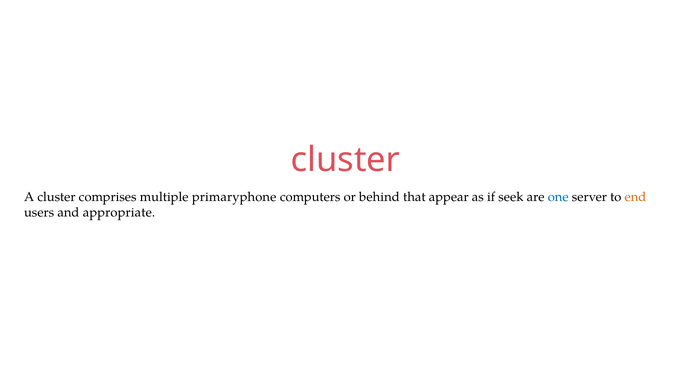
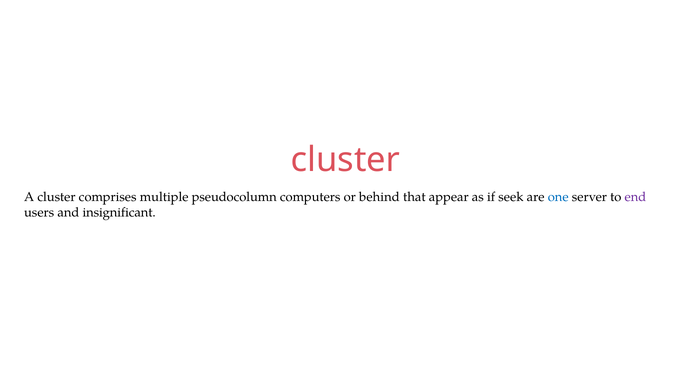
primaryphone: primaryphone -> pseudocolumn
end colour: orange -> purple
appropriate: appropriate -> insignificant
